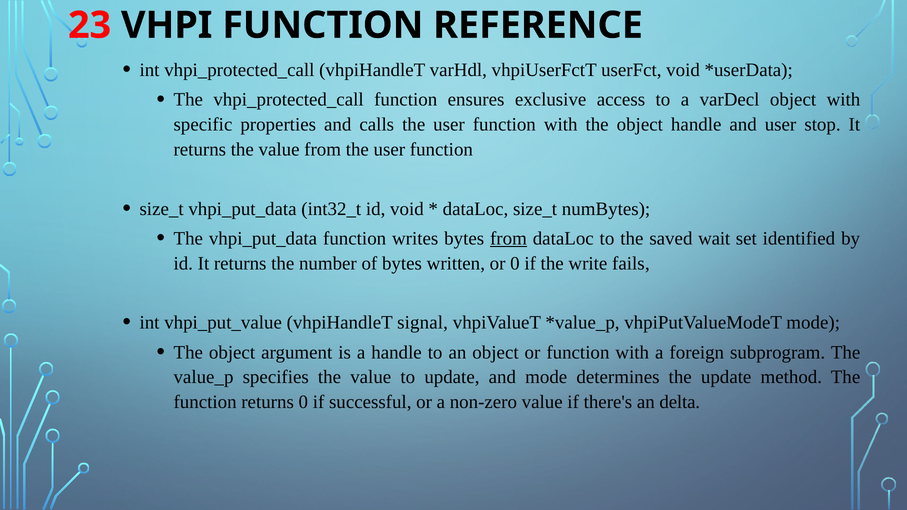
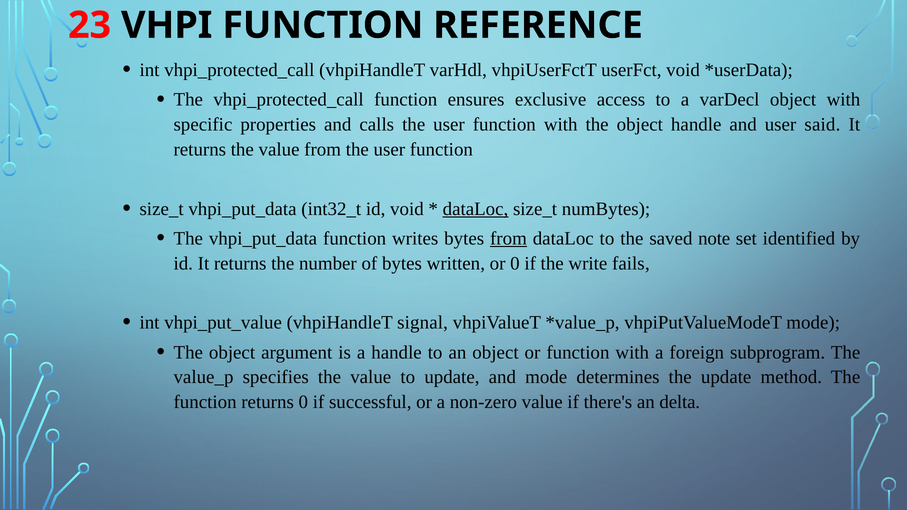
stop: stop -> said
dataLoc at (475, 209) underline: none -> present
wait: wait -> note
